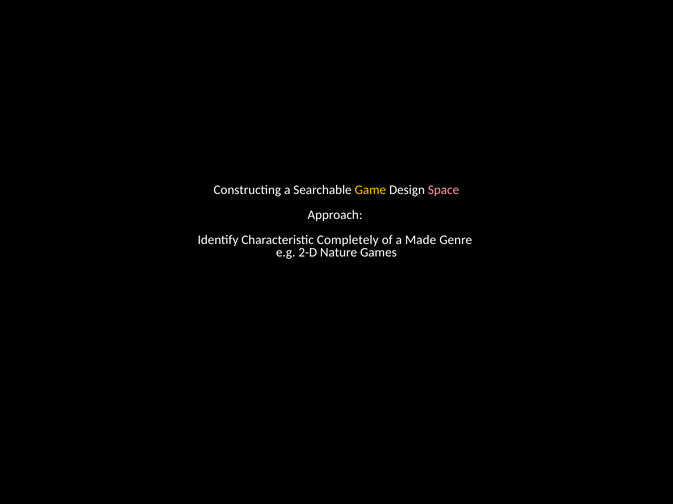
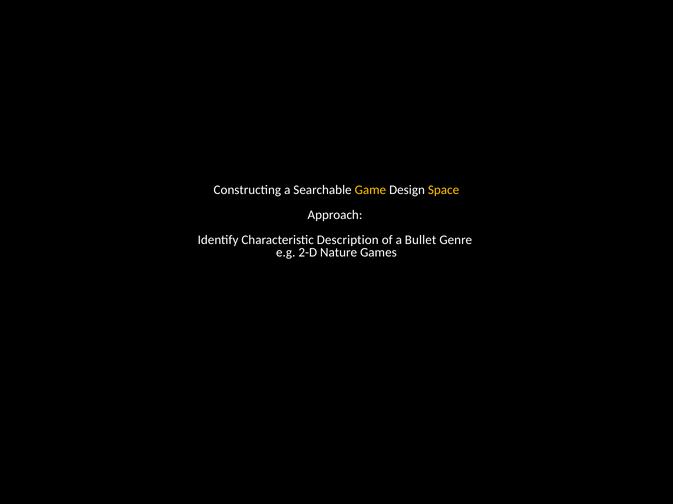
Space colour: pink -> yellow
Completely: Completely -> Description
Made: Made -> Bullet
